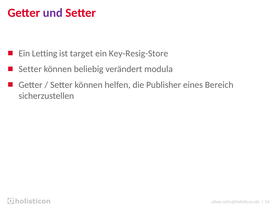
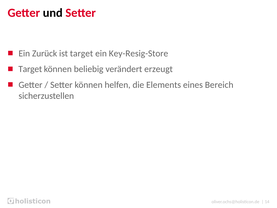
und colour: purple -> black
Letting: Letting -> Zurück
Setter at (30, 69): Setter -> Target
modula: modula -> erzeugt
Publisher: Publisher -> Elements
